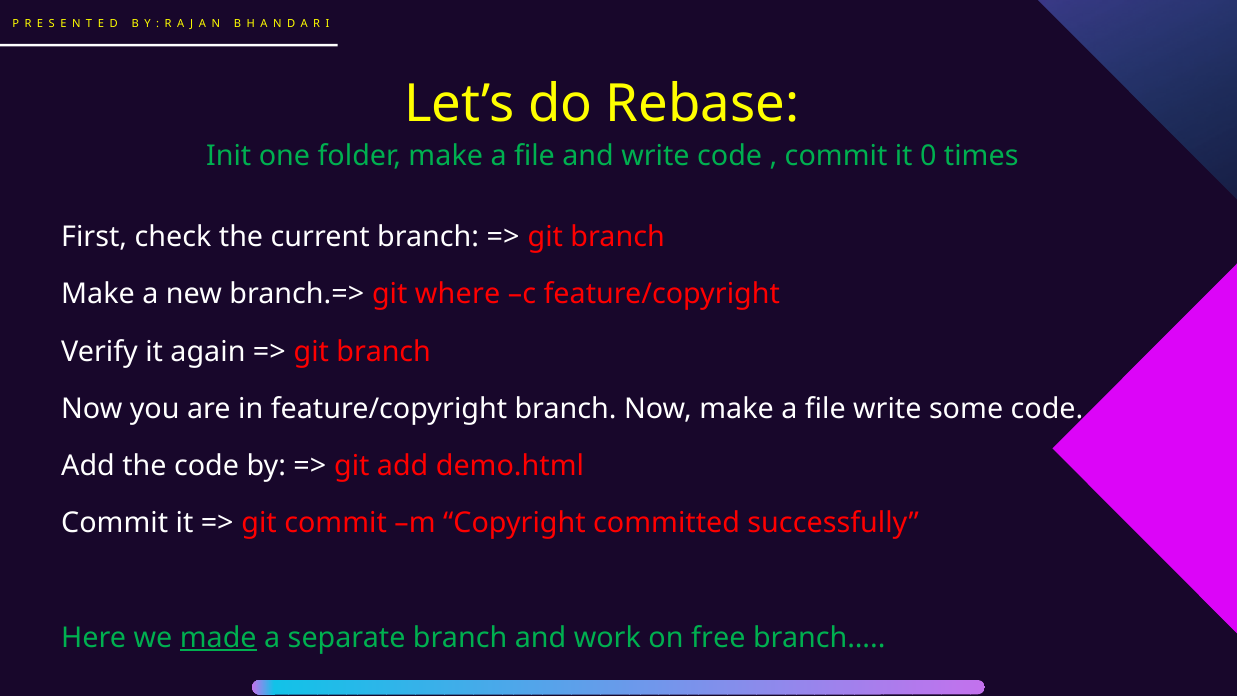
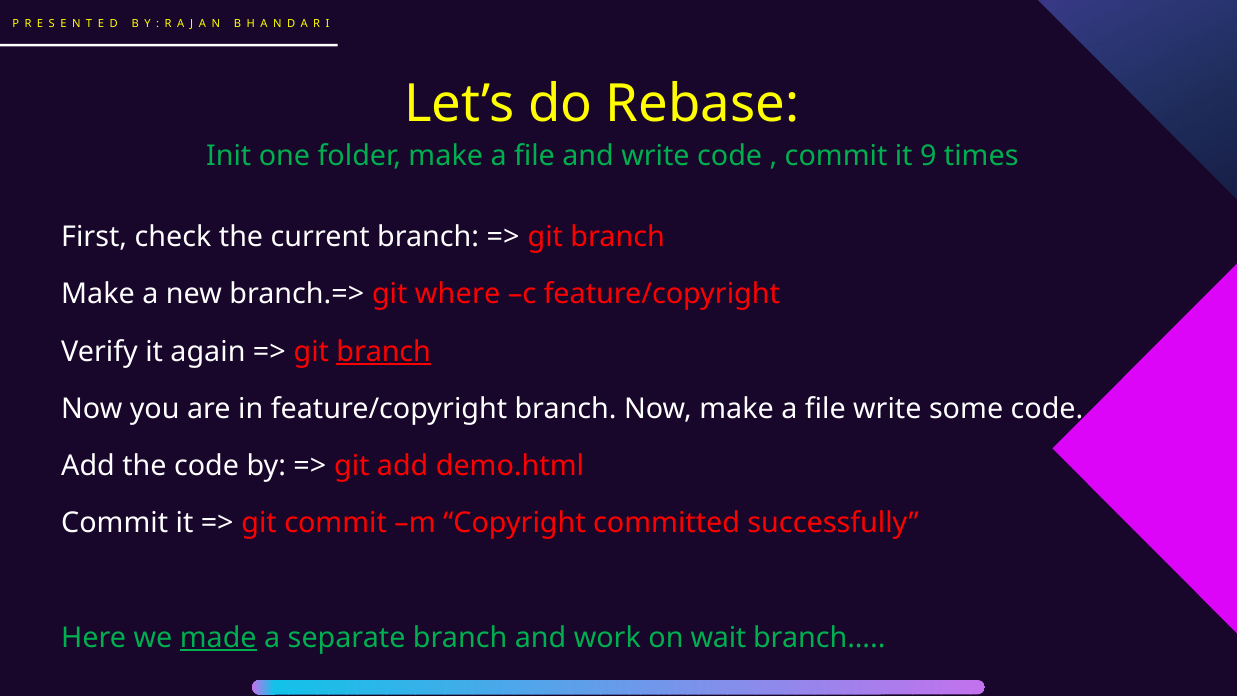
0: 0 -> 9
branch at (384, 352) underline: none -> present
free: free -> wait
